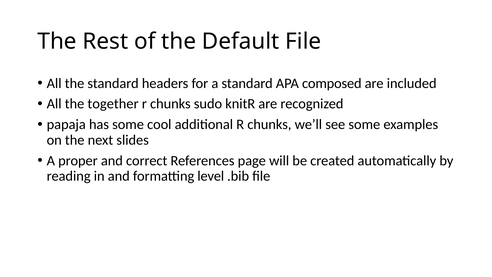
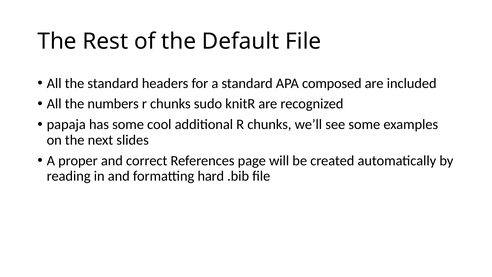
together: together -> numbers
level: level -> hard
